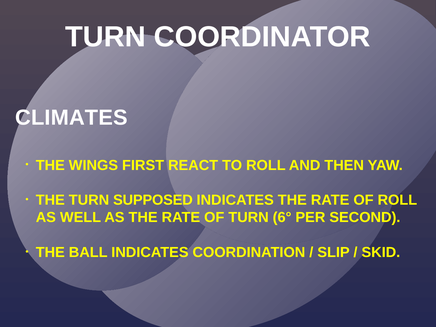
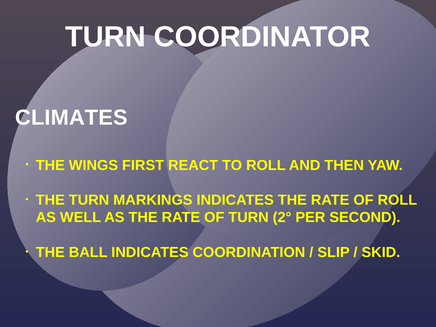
SUPPOSED: SUPPOSED -> MARKINGS
6°: 6° -> 2°
